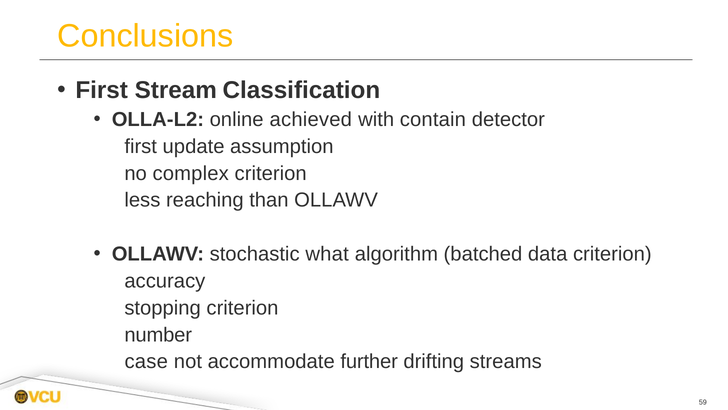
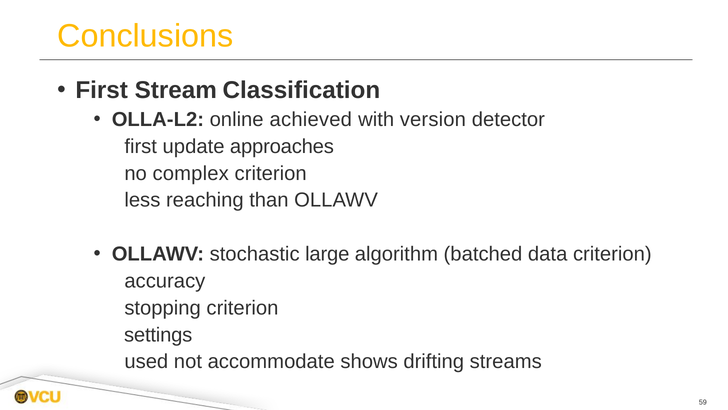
contain: contain -> version
assumption: assumption -> approaches
what: what -> large
number: number -> settings
case: case -> used
further: further -> shows
